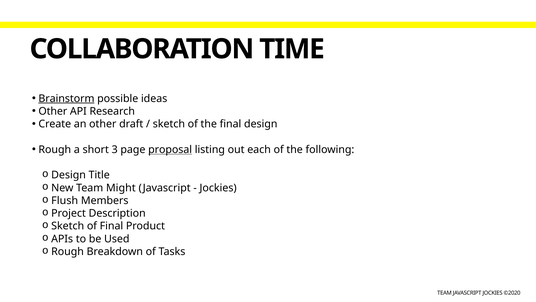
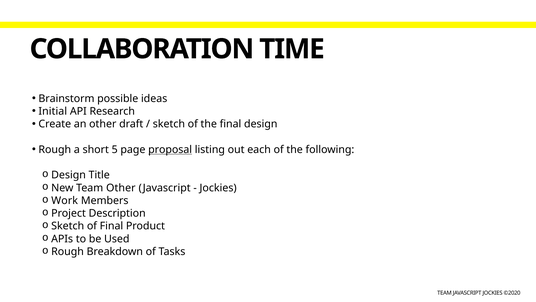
Brainstorm underline: present -> none
Other at (53, 111): Other -> Initial
3: 3 -> 5
Team Might: Might -> Other
Flush: Flush -> Work
